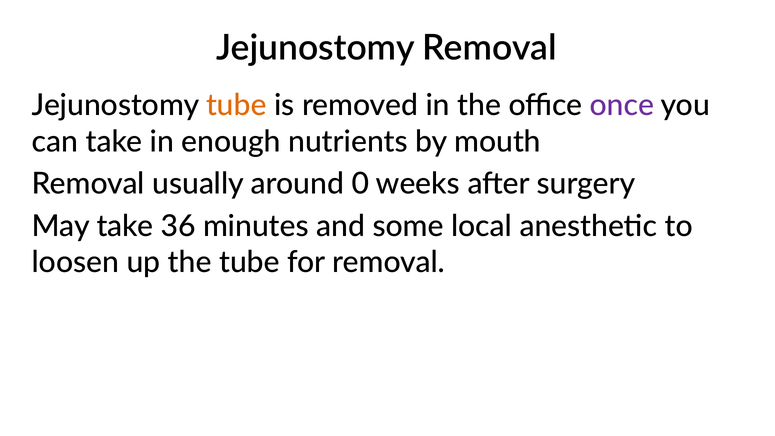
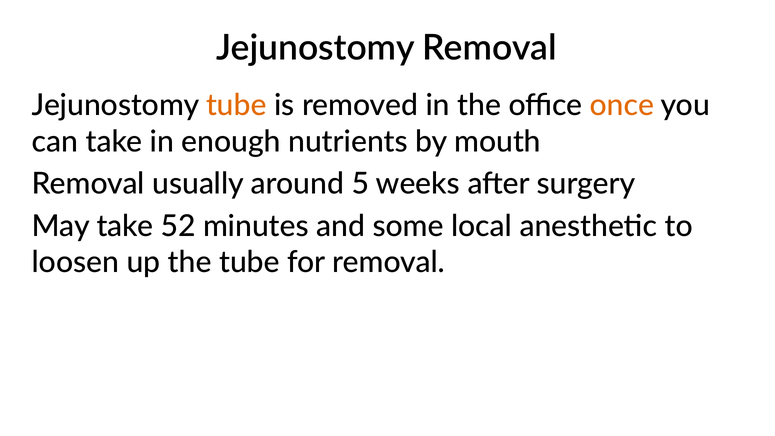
once colour: purple -> orange
0: 0 -> 5
36: 36 -> 52
